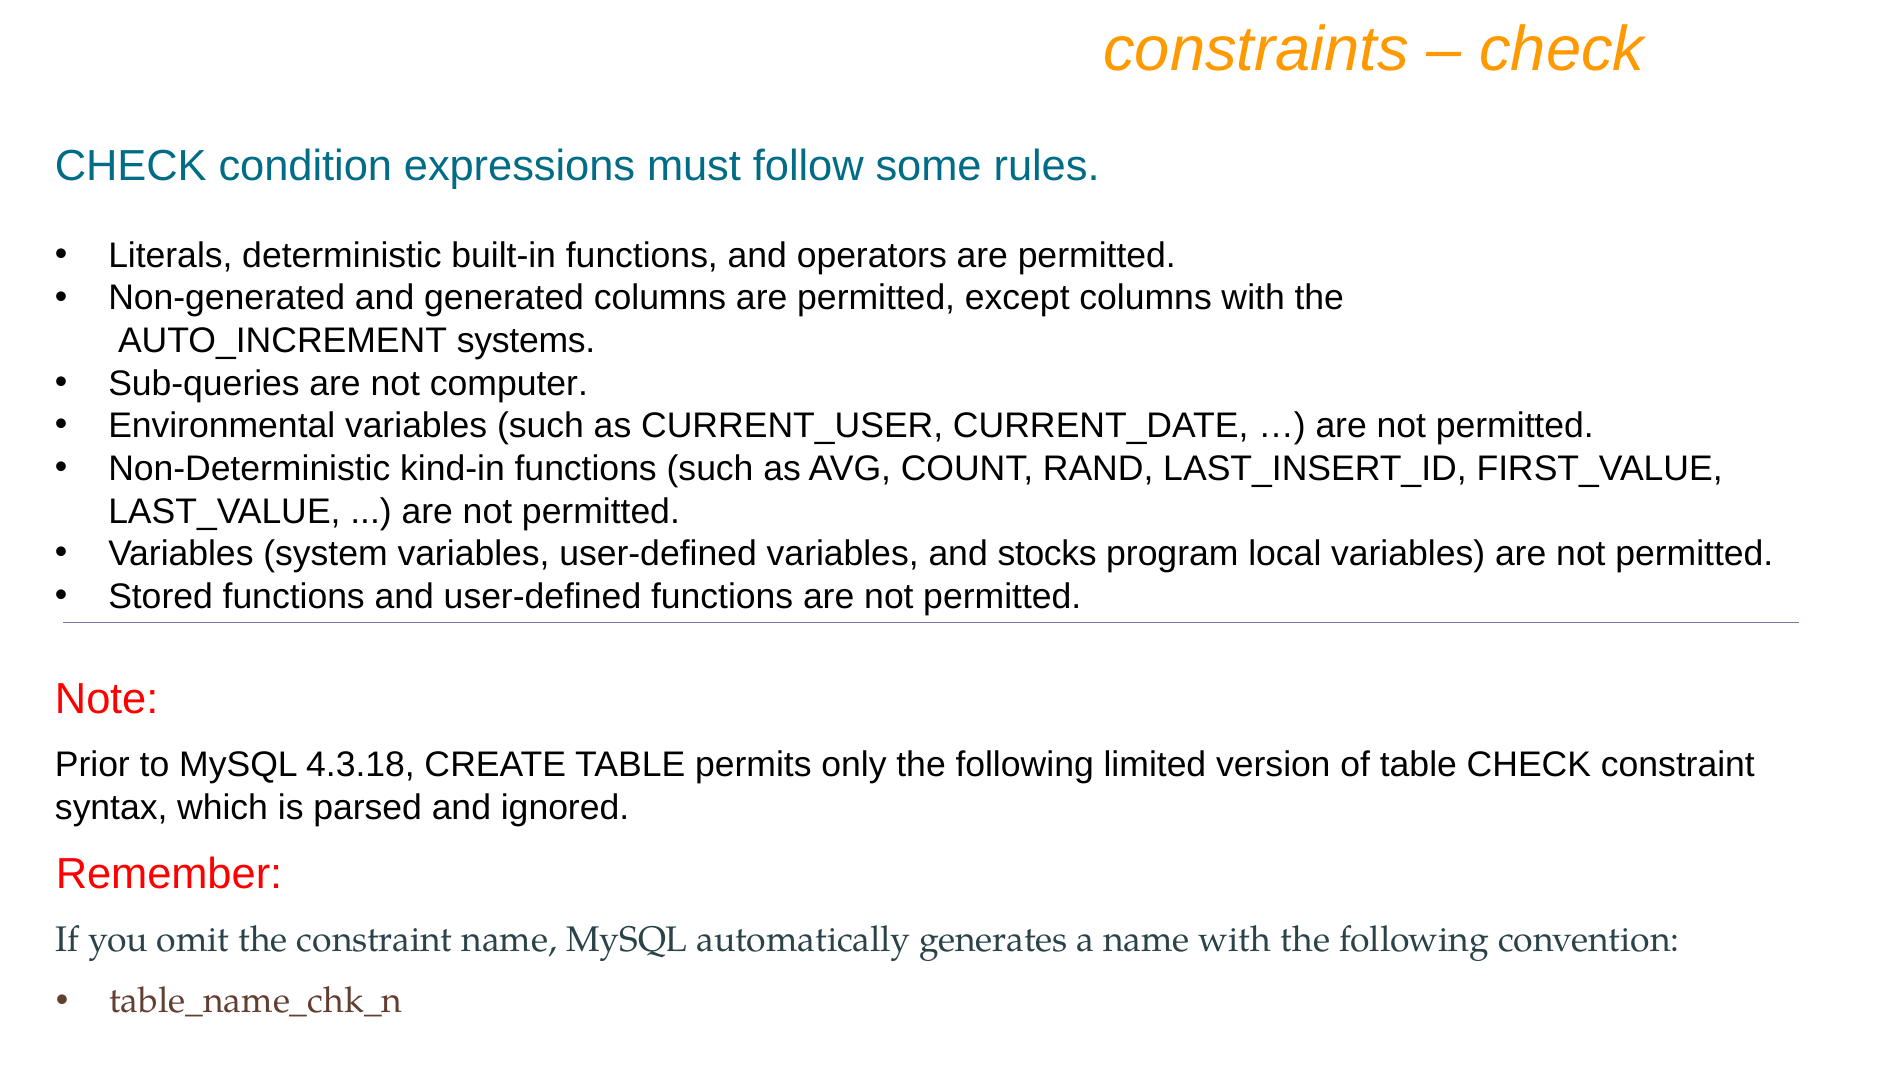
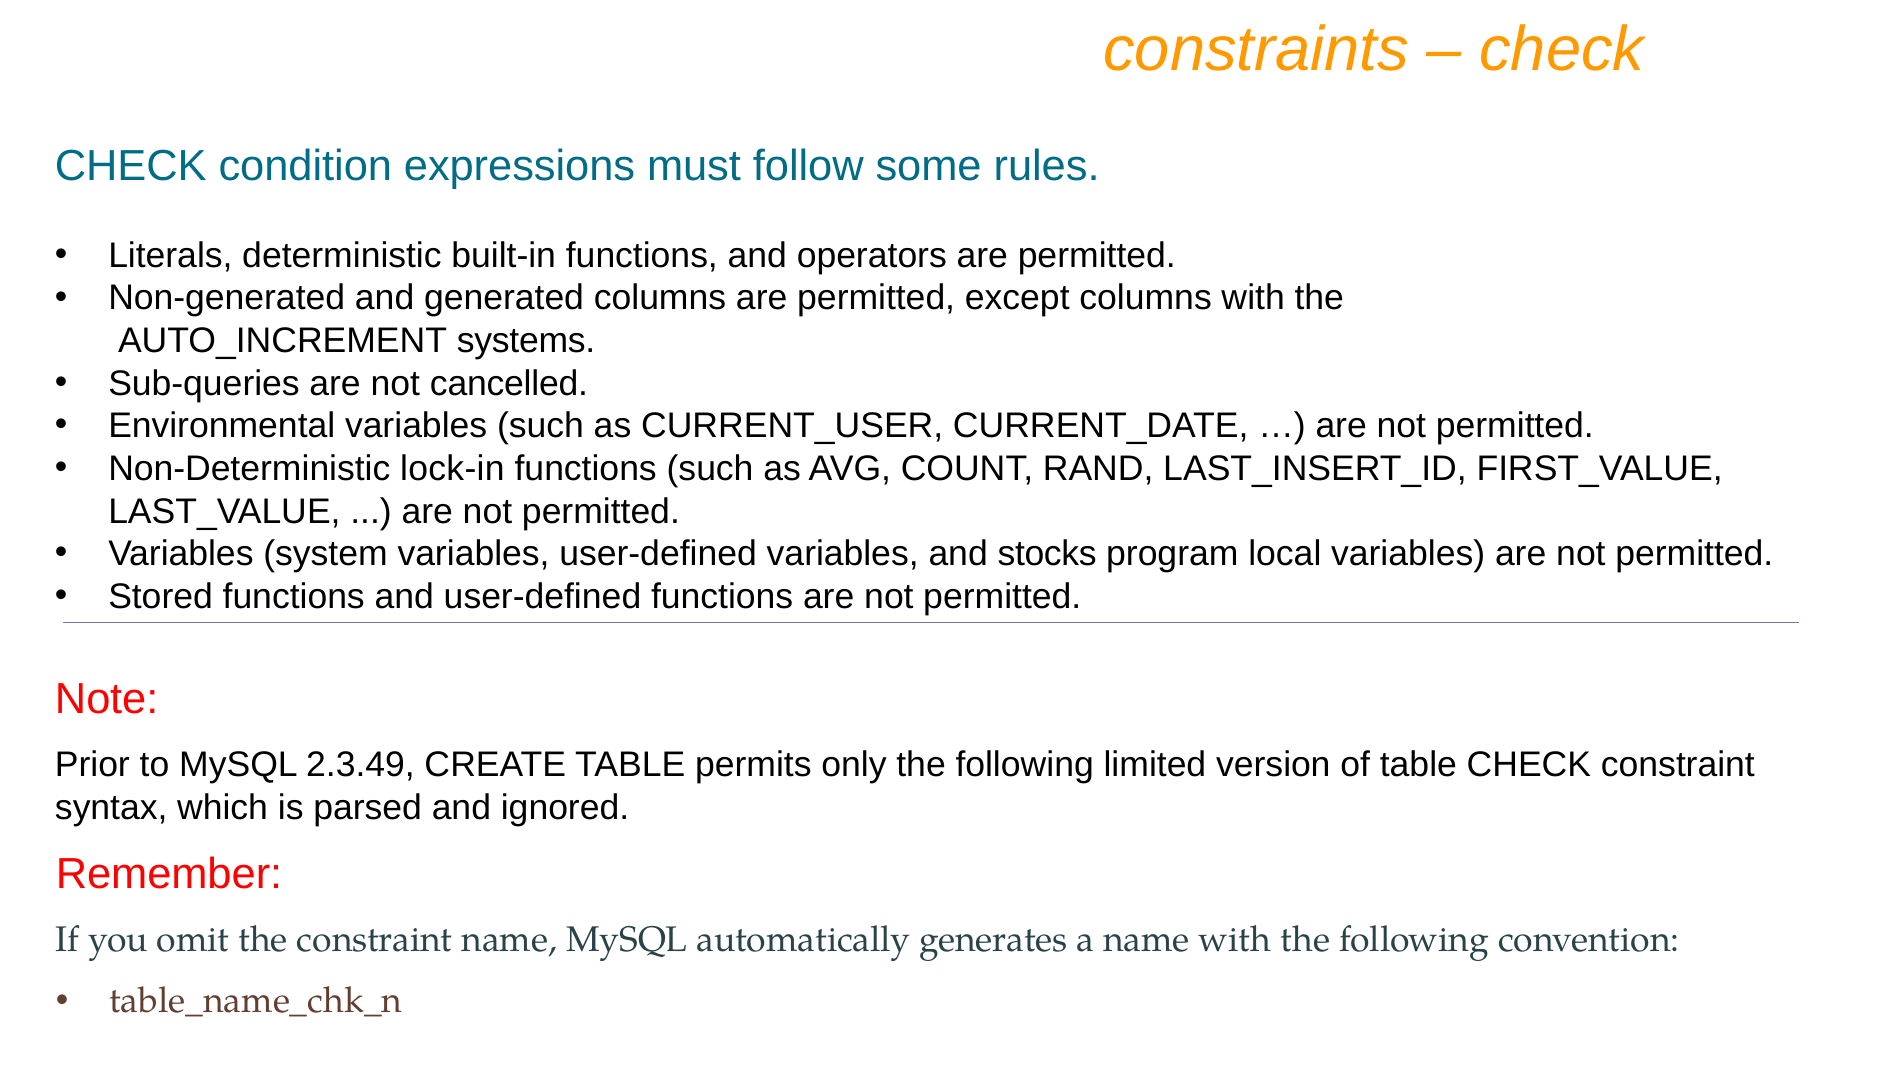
computer: computer -> cancelled
kind-in: kind-in -> lock-in
4.3.18: 4.3.18 -> 2.3.49
